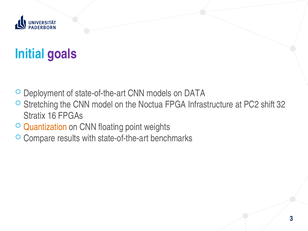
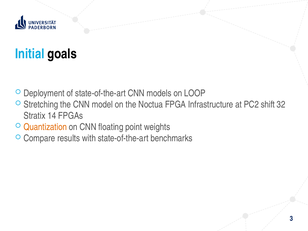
goals colour: purple -> black
DATA: DATA -> LOOP
16: 16 -> 14
